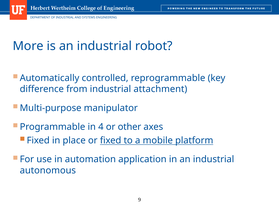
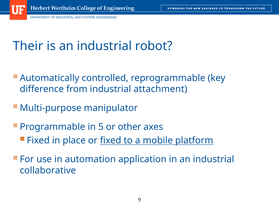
More: More -> Their
4: 4 -> 5
autonomous: autonomous -> collaborative
